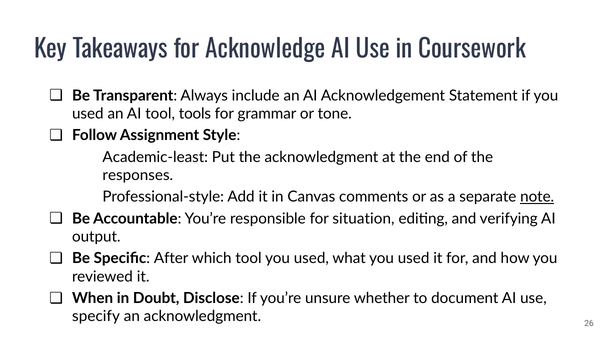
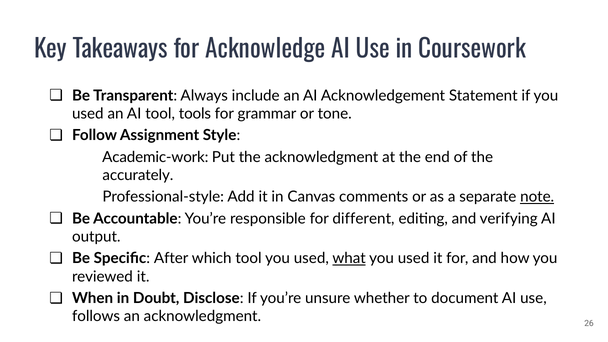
Academic-least: Academic-least -> Academic-work
responses: responses -> accurately
situation: situation -> different
what underline: none -> present
specify: specify -> follows
